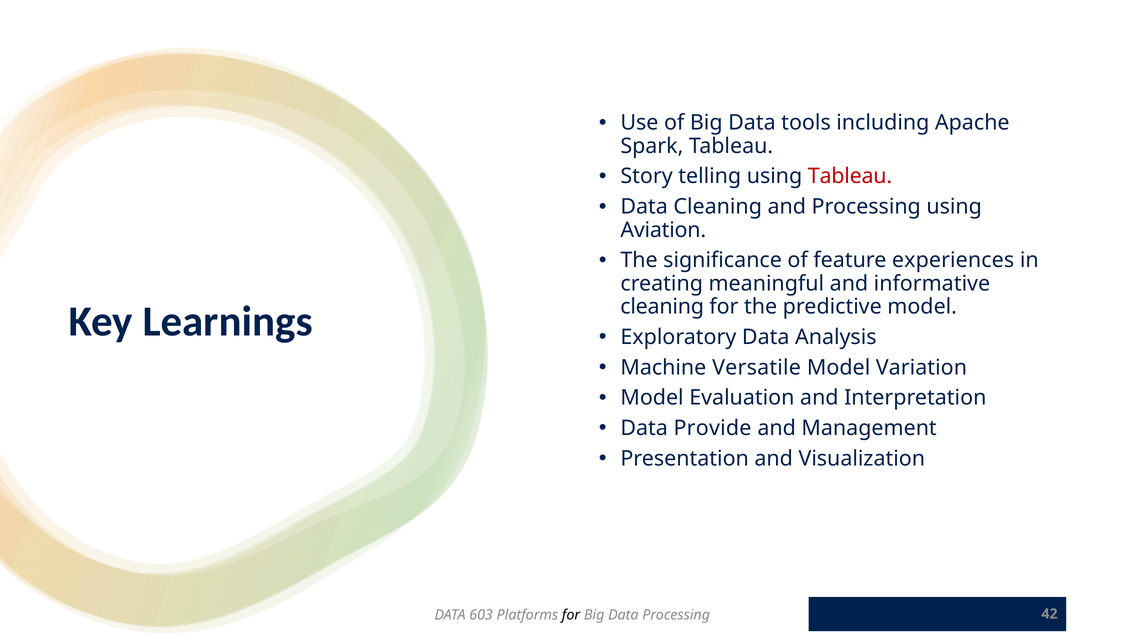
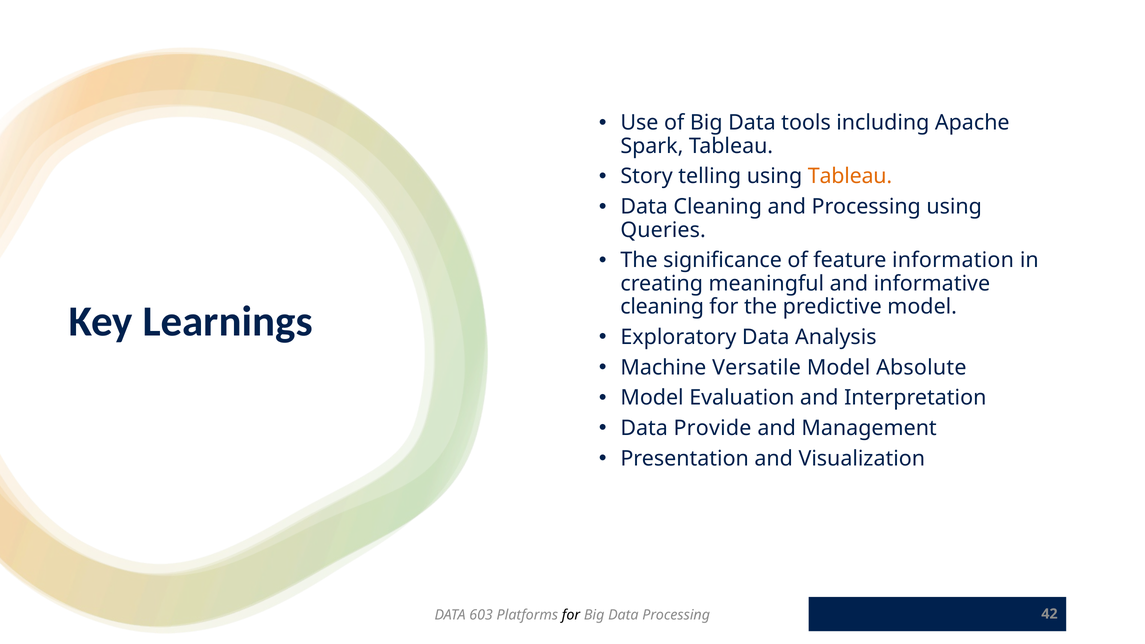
Tableau at (850, 176) colour: red -> orange
Aviation: Aviation -> Queries
experiences: experiences -> information
Variation: Variation -> Absolute
